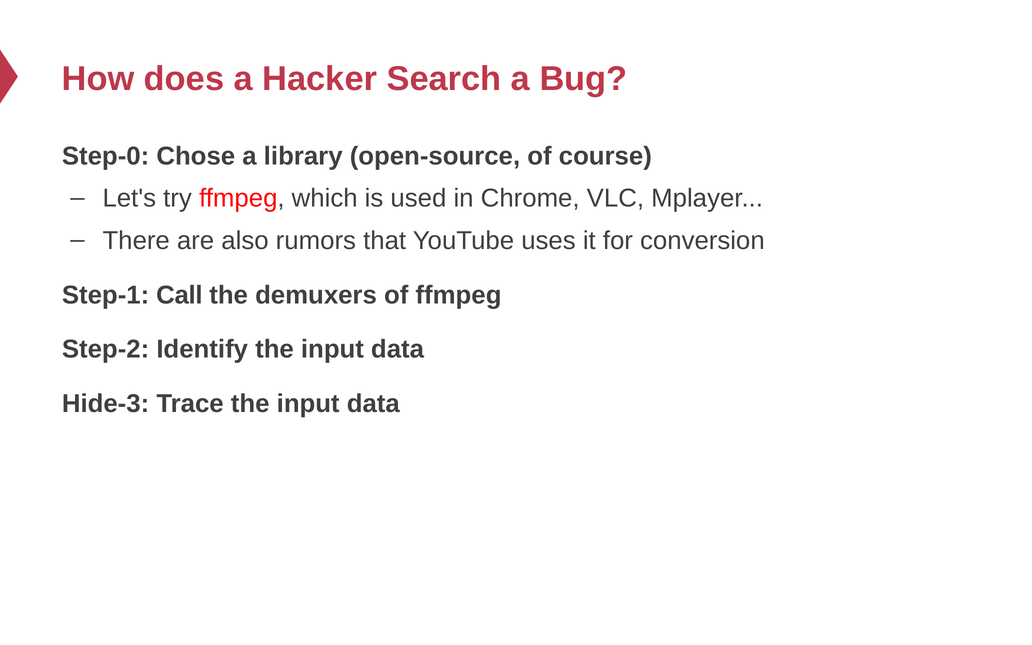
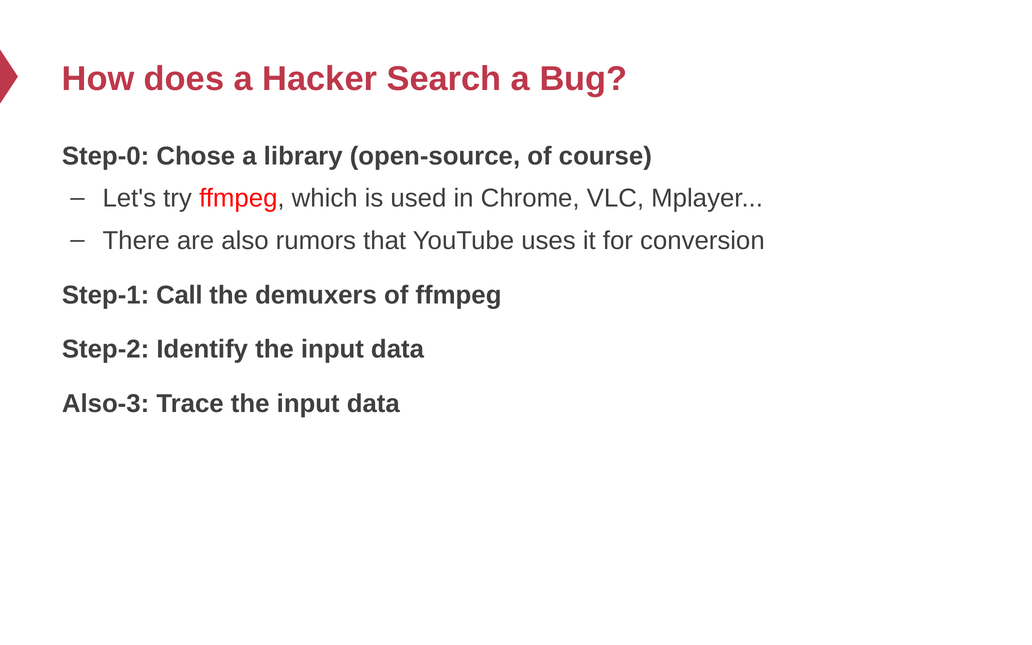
Hide-3: Hide-3 -> Also-3
